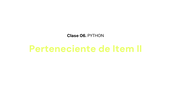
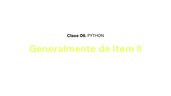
Perteneciente: Perteneciente -> Generalmente
